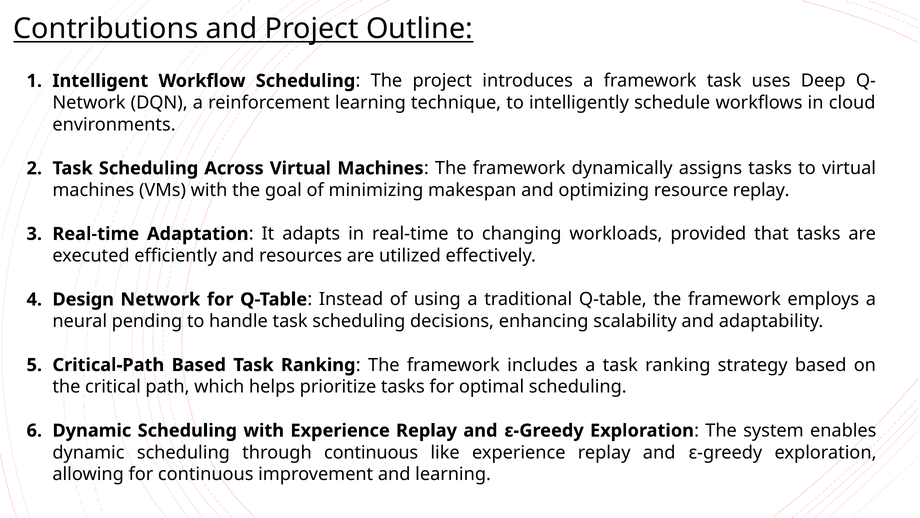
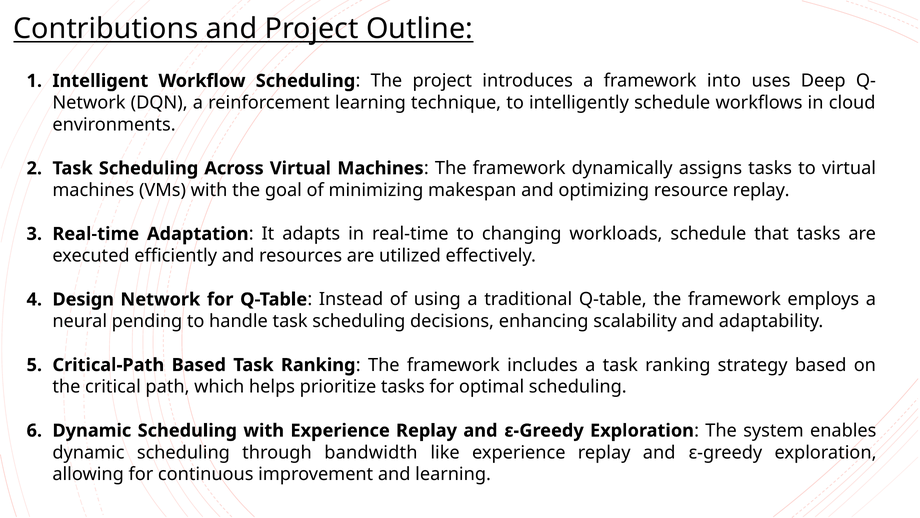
framework task: task -> into
workloads provided: provided -> schedule
through continuous: continuous -> bandwidth
